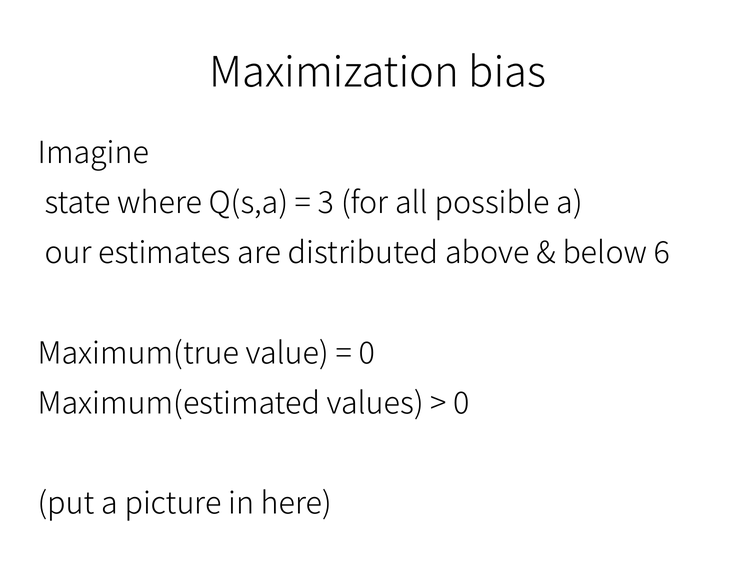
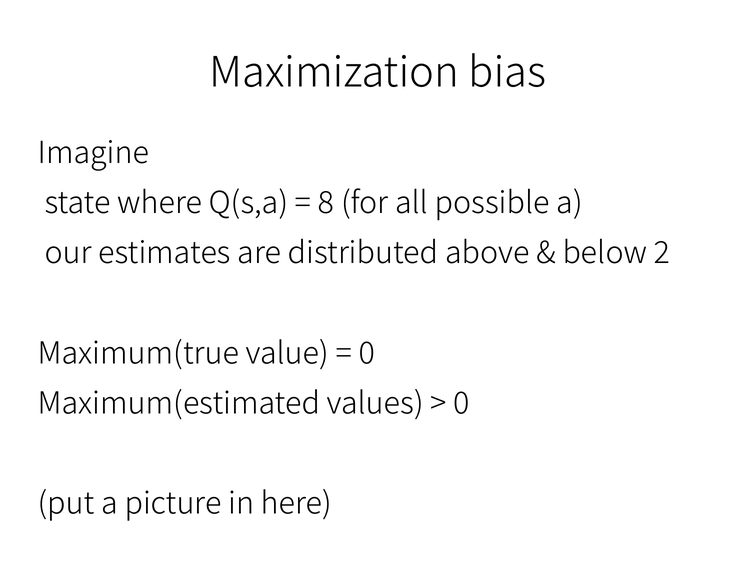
3: 3 -> 8
6: 6 -> 2
